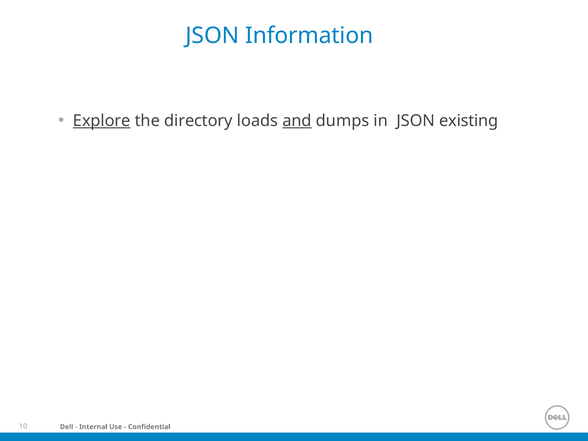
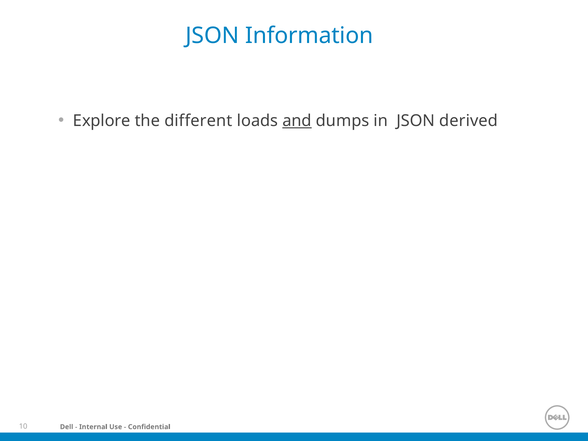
Explore underline: present -> none
directory: directory -> different
existing: existing -> derived
